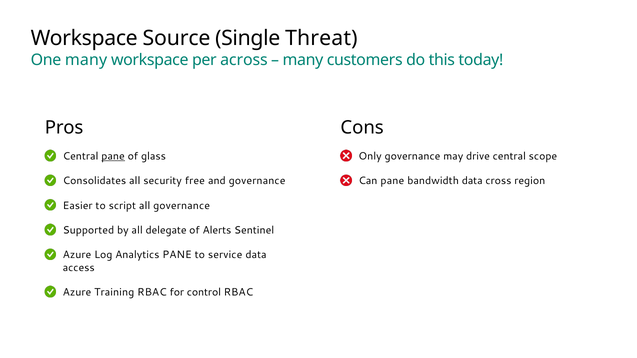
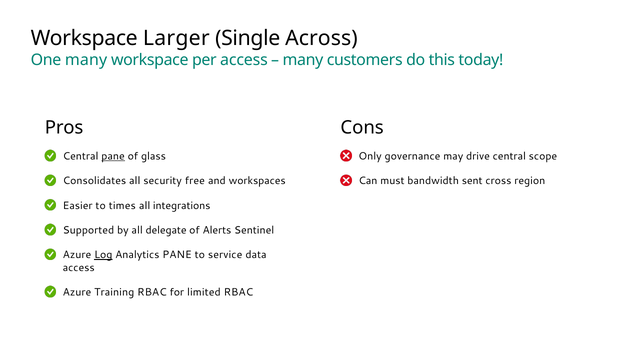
Source: Source -> Larger
Threat: Threat -> Across
per across: across -> access
and governance: governance -> workspaces
Can pane: pane -> must
bandwidth data: data -> sent
script: script -> times
all governance: governance -> integrations
Log underline: none -> present
control: control -> limited
